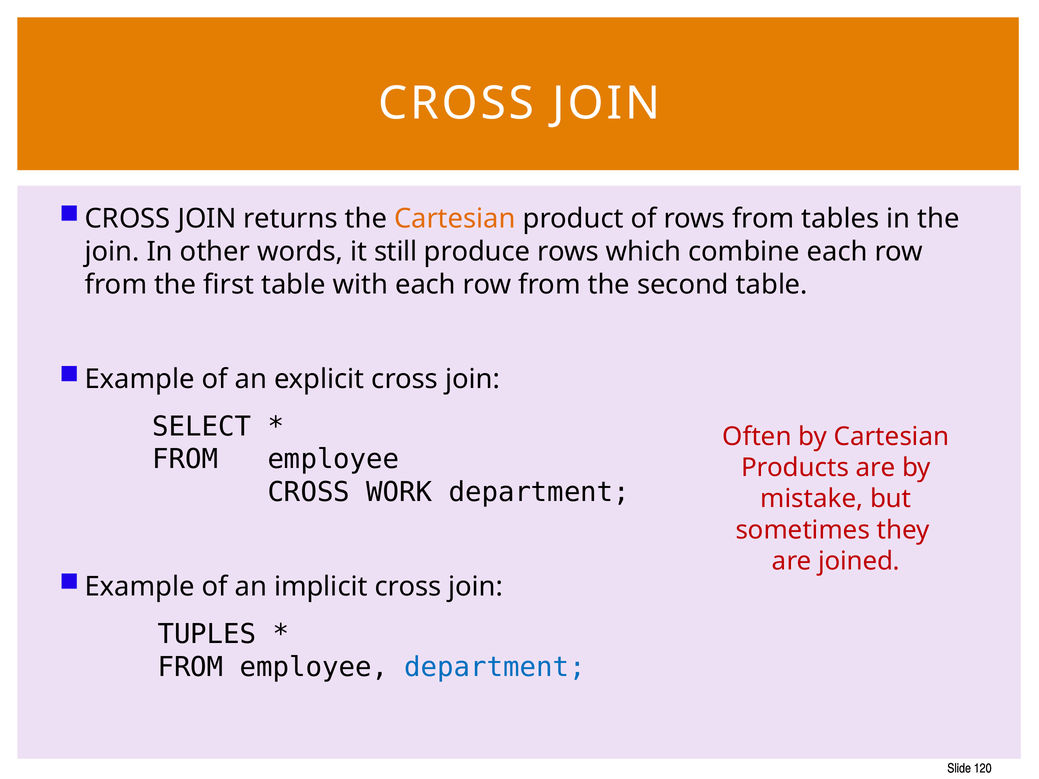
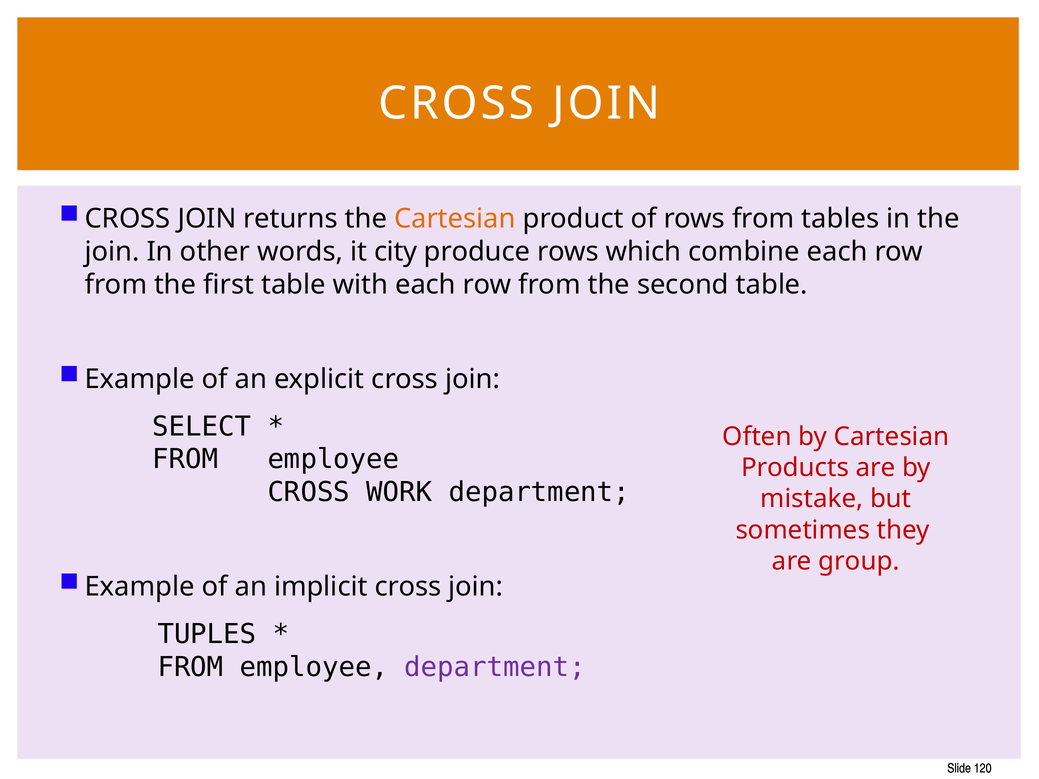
still: still -> city
joined: joined -> group
department at (495, 667) colour: blue -> purple
